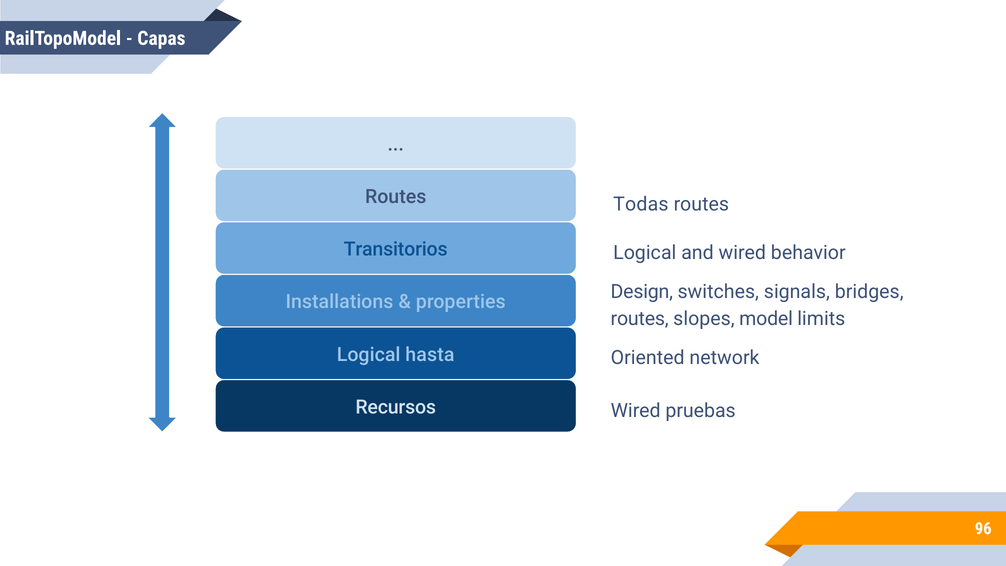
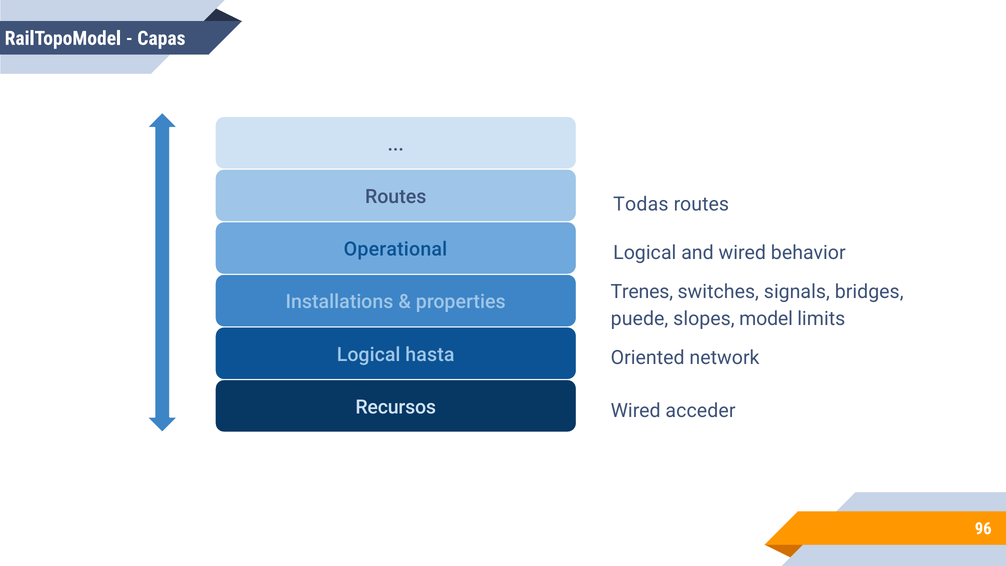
Transitorios: Transitorios -> Operational
Design: Design -> Trenes
routes at (640, 319): routes -> puede
pruebas: pruebas -> acceder
